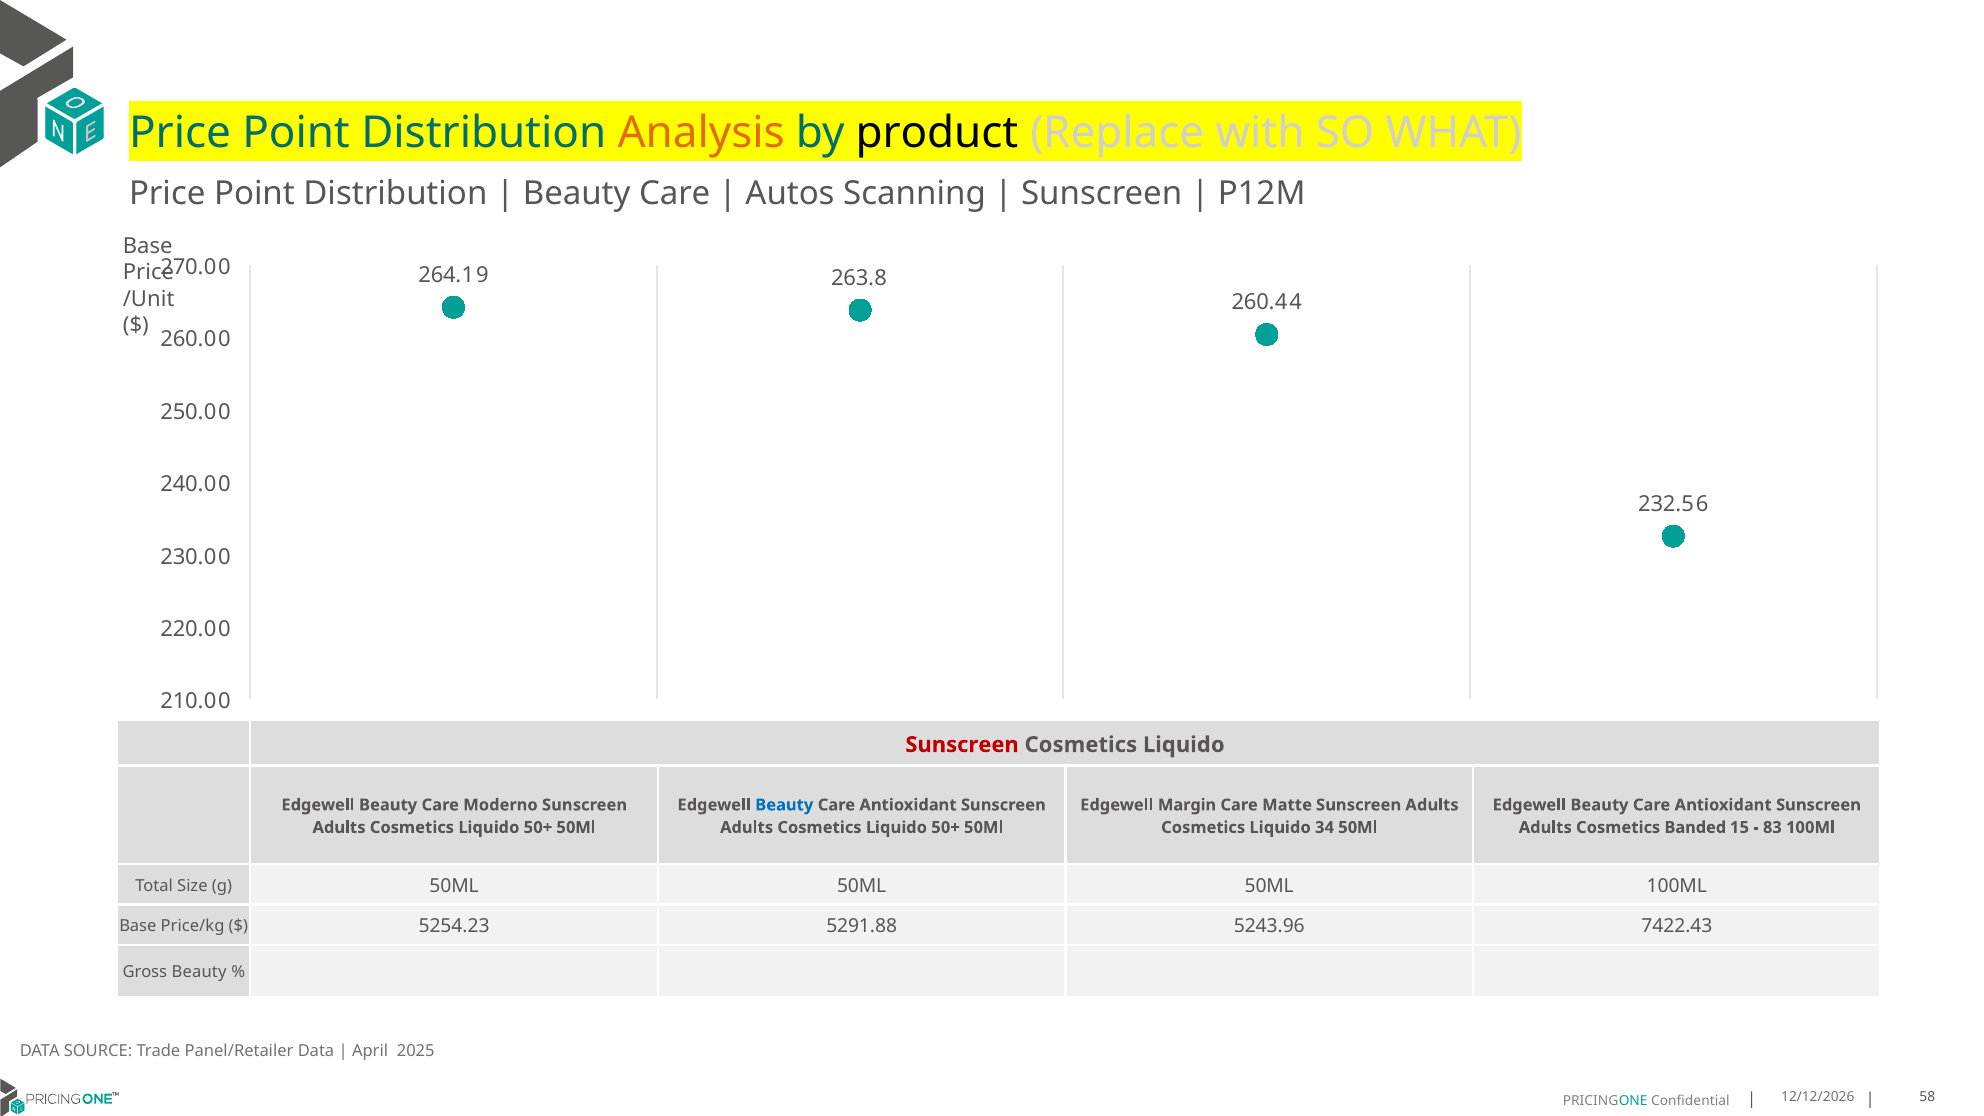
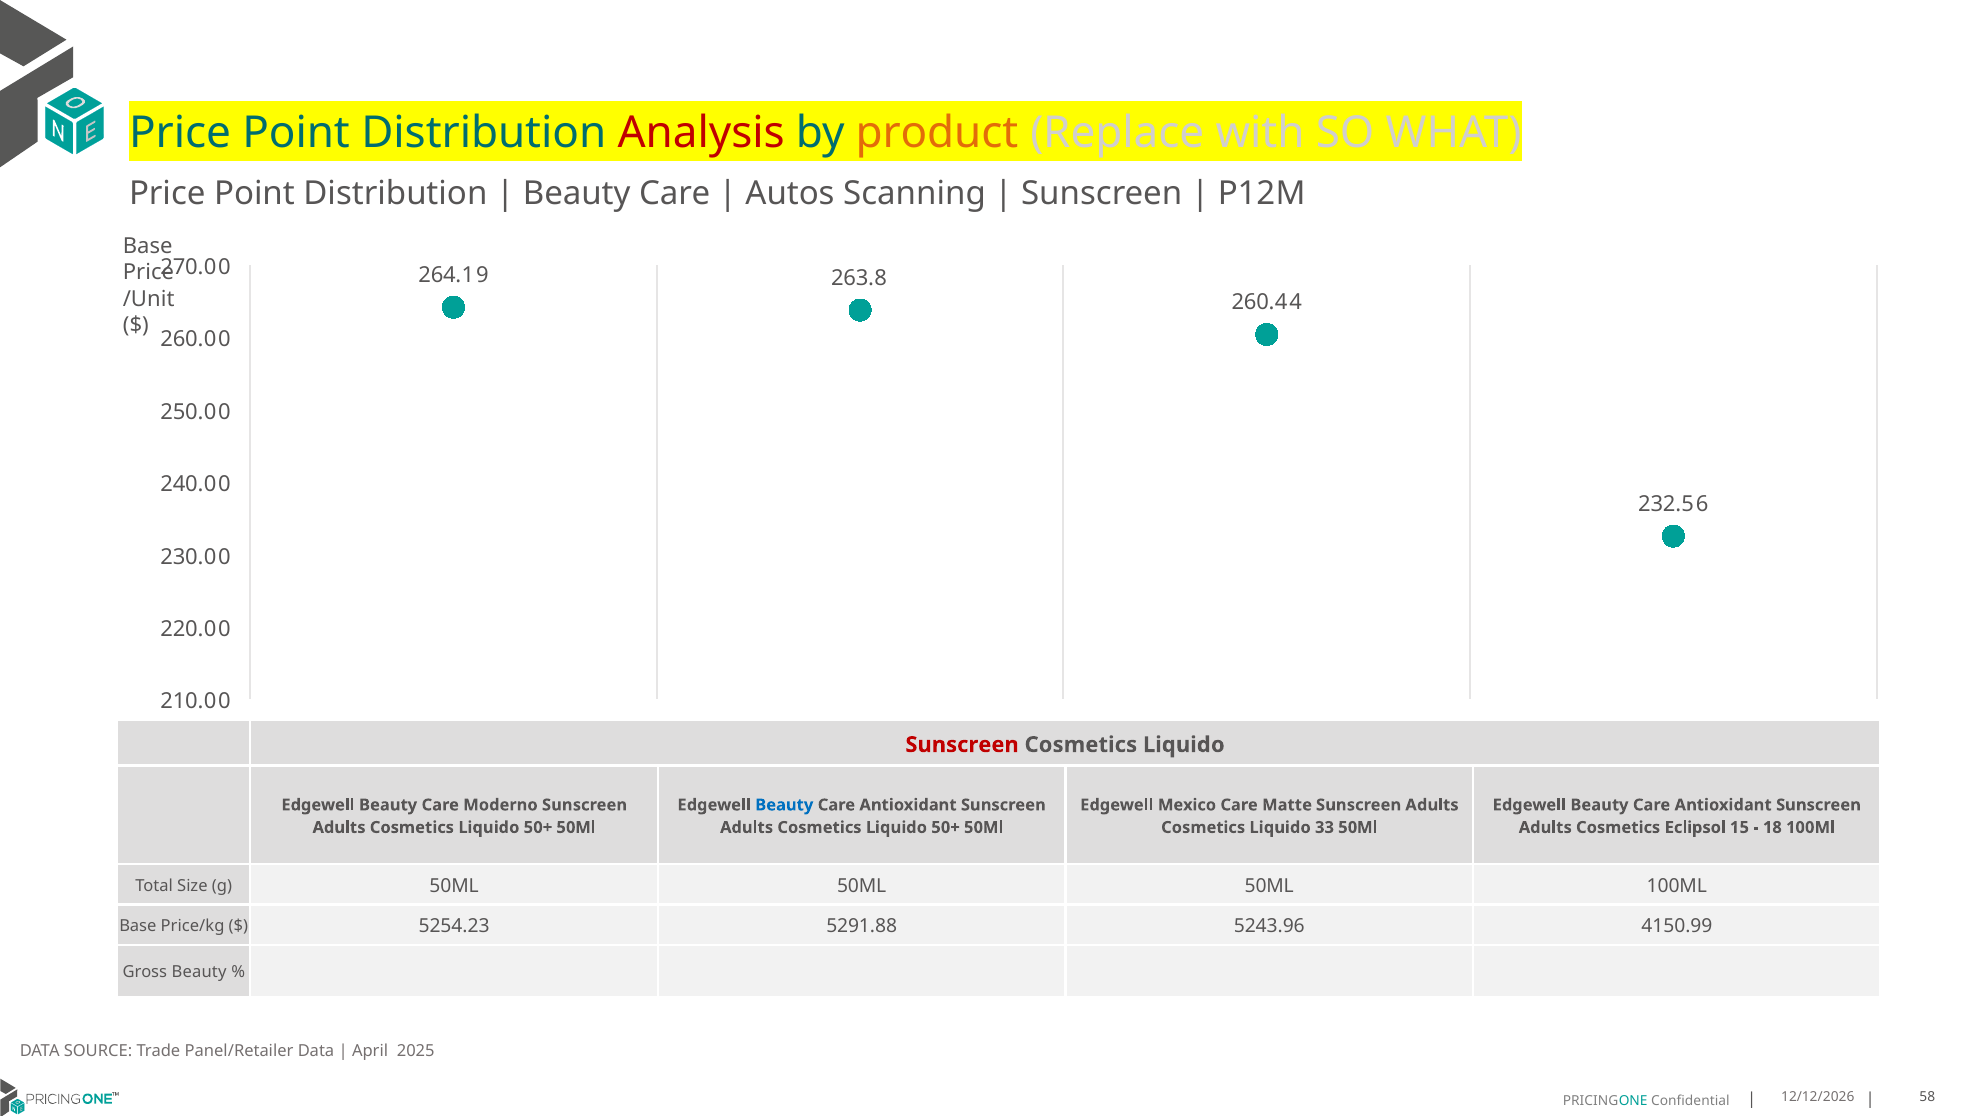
Analysis colour: orange -> red
product colour: black -> orange
Margin: Margin -> Mexico
34: 34 -> 33
Banded: Banded -> Eclipsol
83: 83 -> 18
7422.43: 7422.43 -> 4150.99
